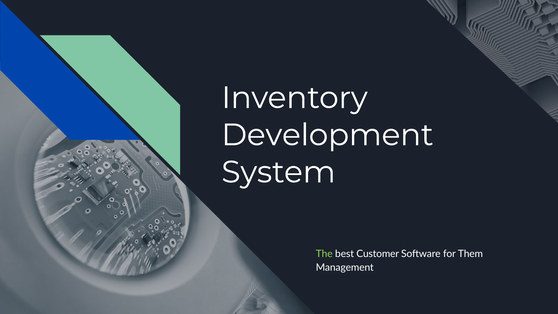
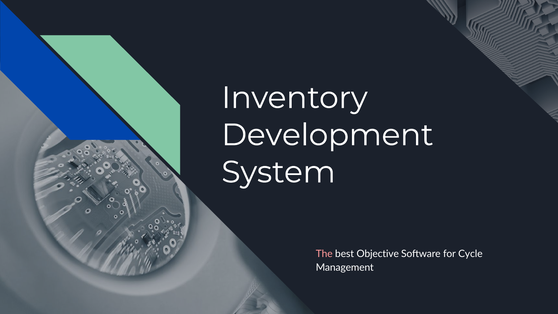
The colour: light green -> pink
Customer: Customer -> Objective
Them: Them -> Cycle
